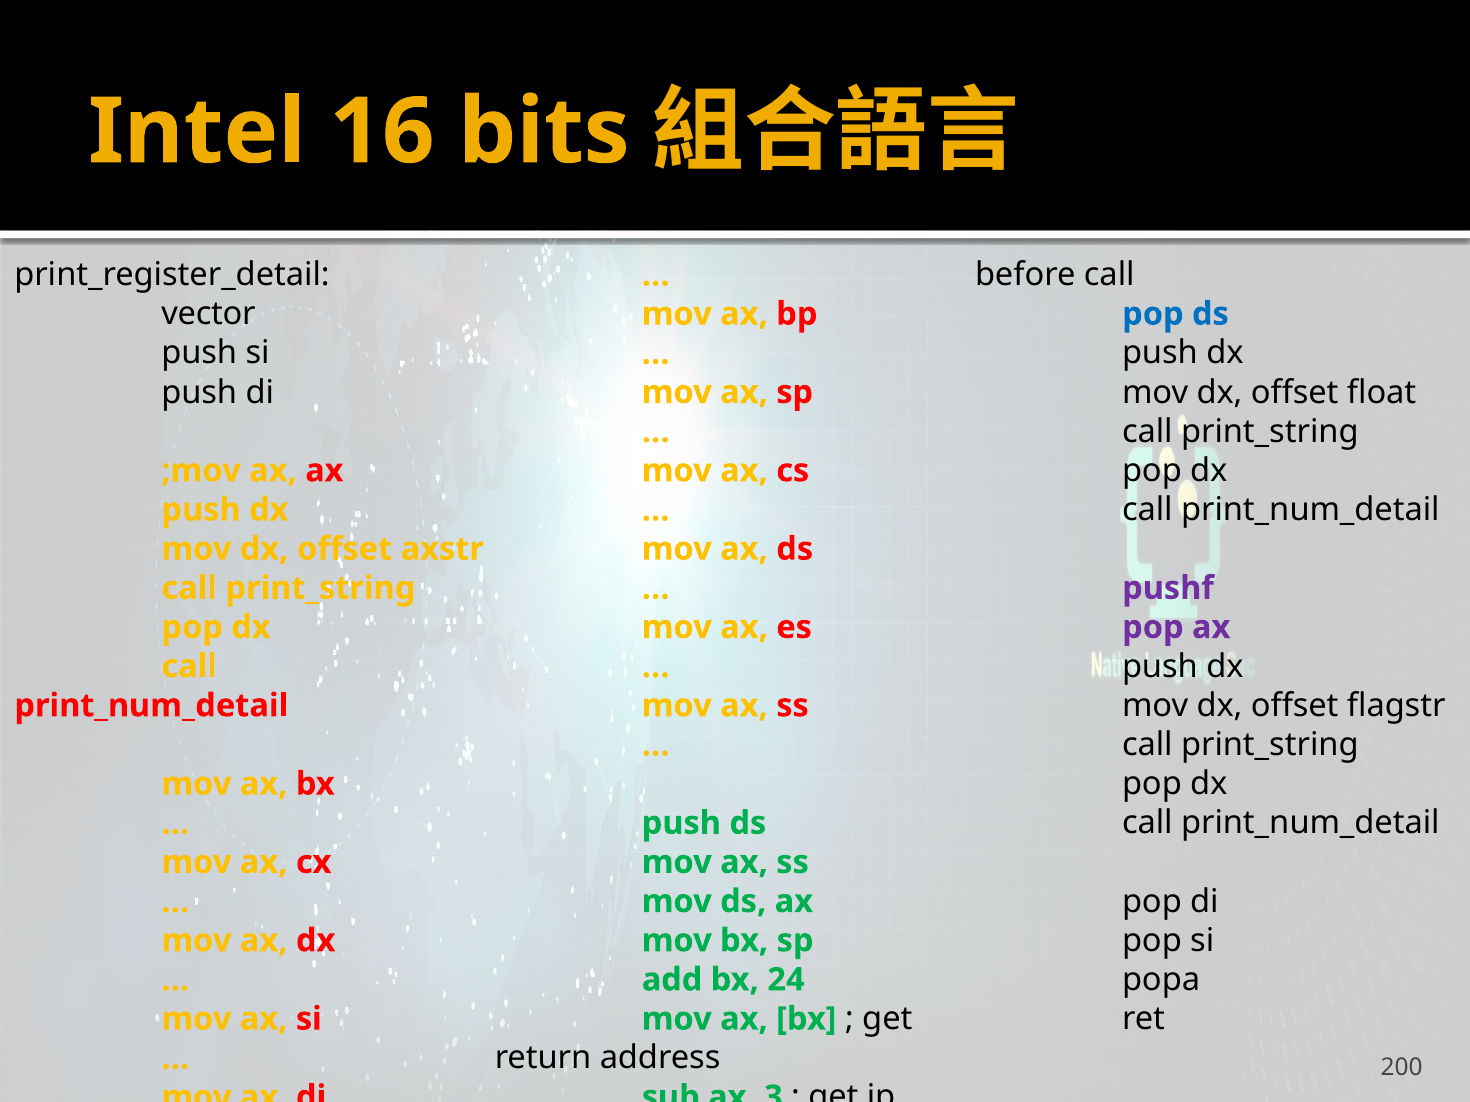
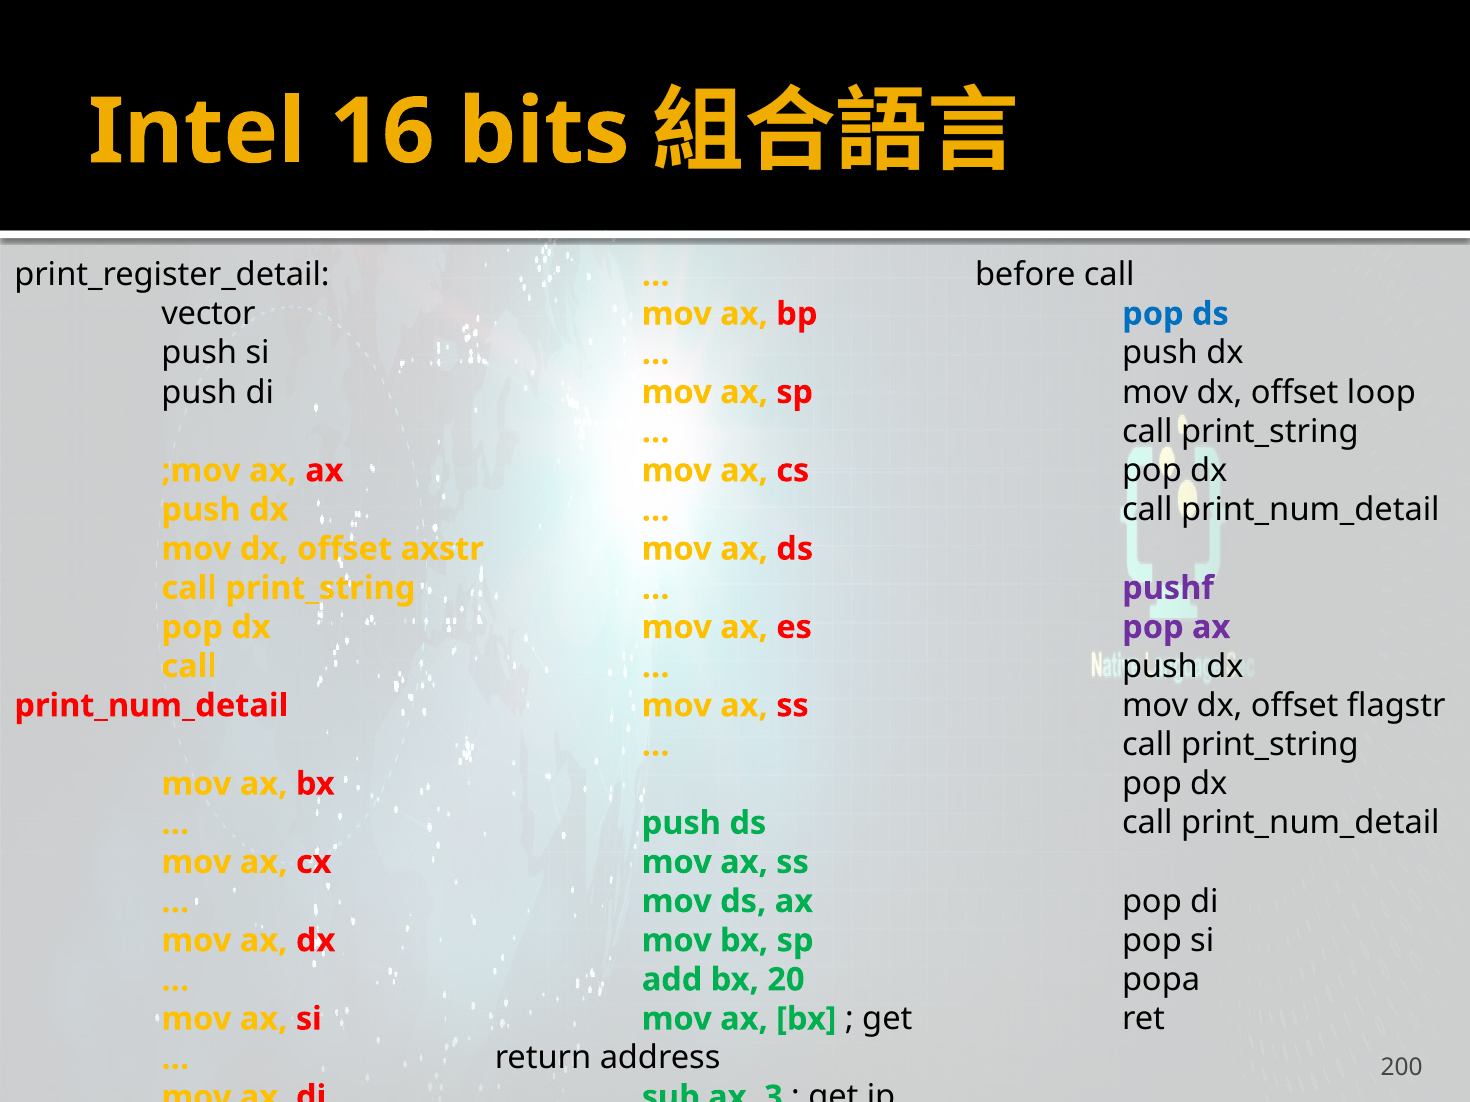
float: float -> loop
24: 24 -> 20
